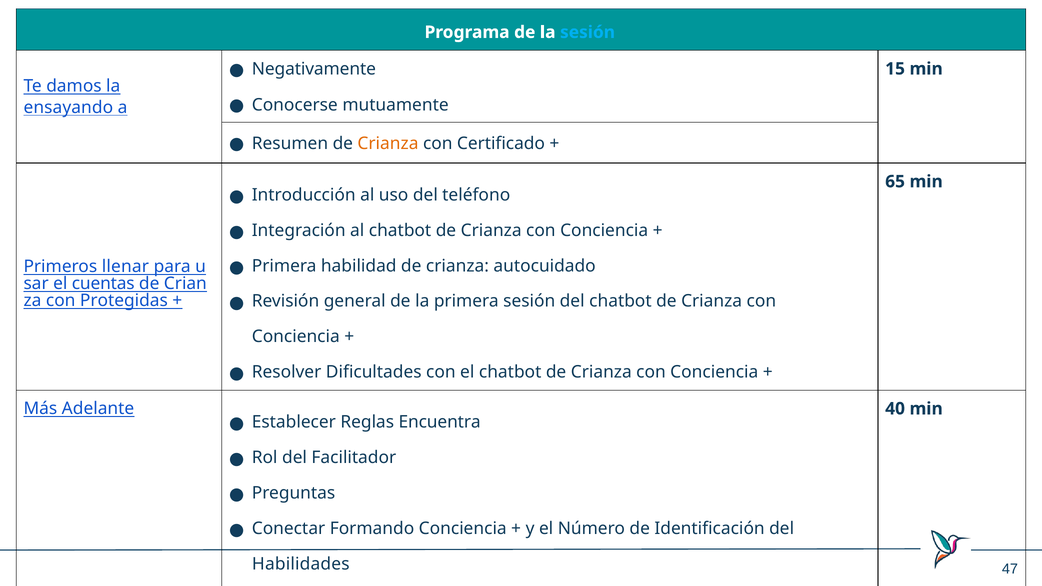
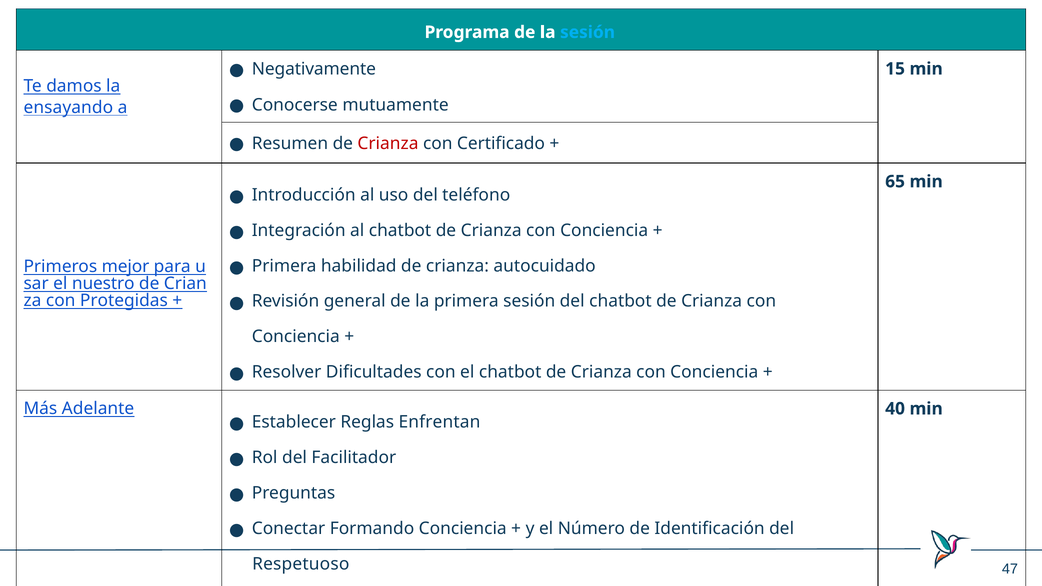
Crianza at (388, 143) colour: orange -> red
llenar: llenar -> mejor
cuentas: cuentas -> nuestro
Encuentra: Encuentra -> Enfrentan
Habilidades: Habilidades -> Respetuoso
